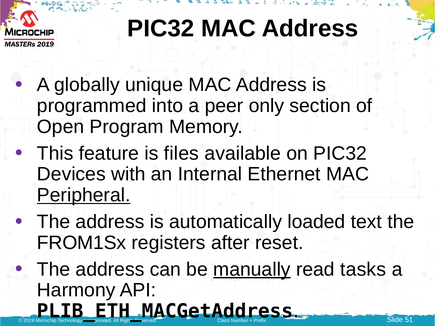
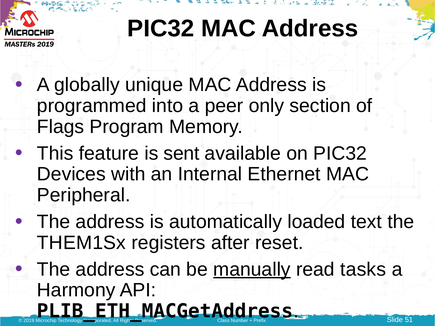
Open: Open -> Flags
files: files -> sent
Peripheral underline: present -> none
FROM1Sx: FROM1Sx -> THEM1Sx
